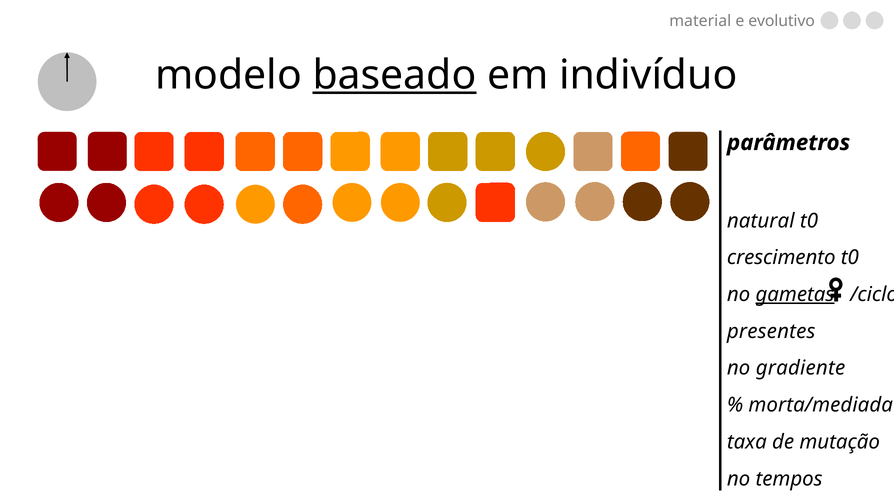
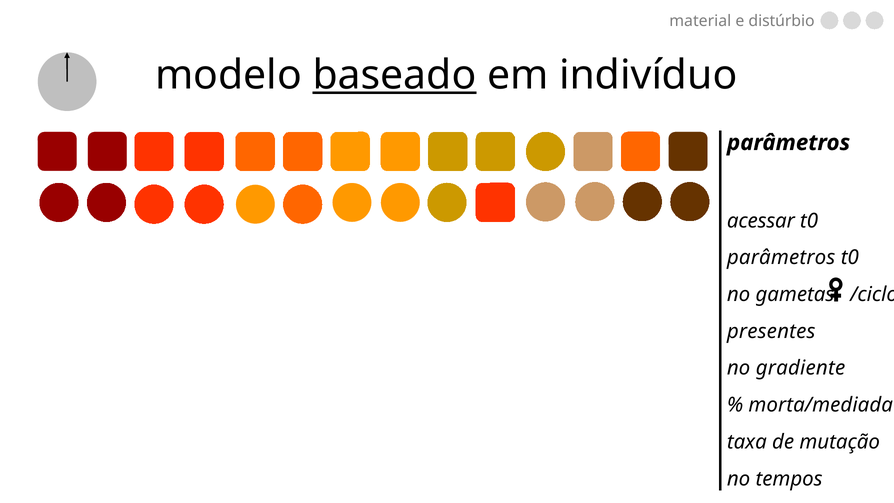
evolutivo: evolutivo -> distúrbio
natural: natural -> acessar
crescimento at (781, 258): crescimento -> parâmetros
gametas underline: present -> none
